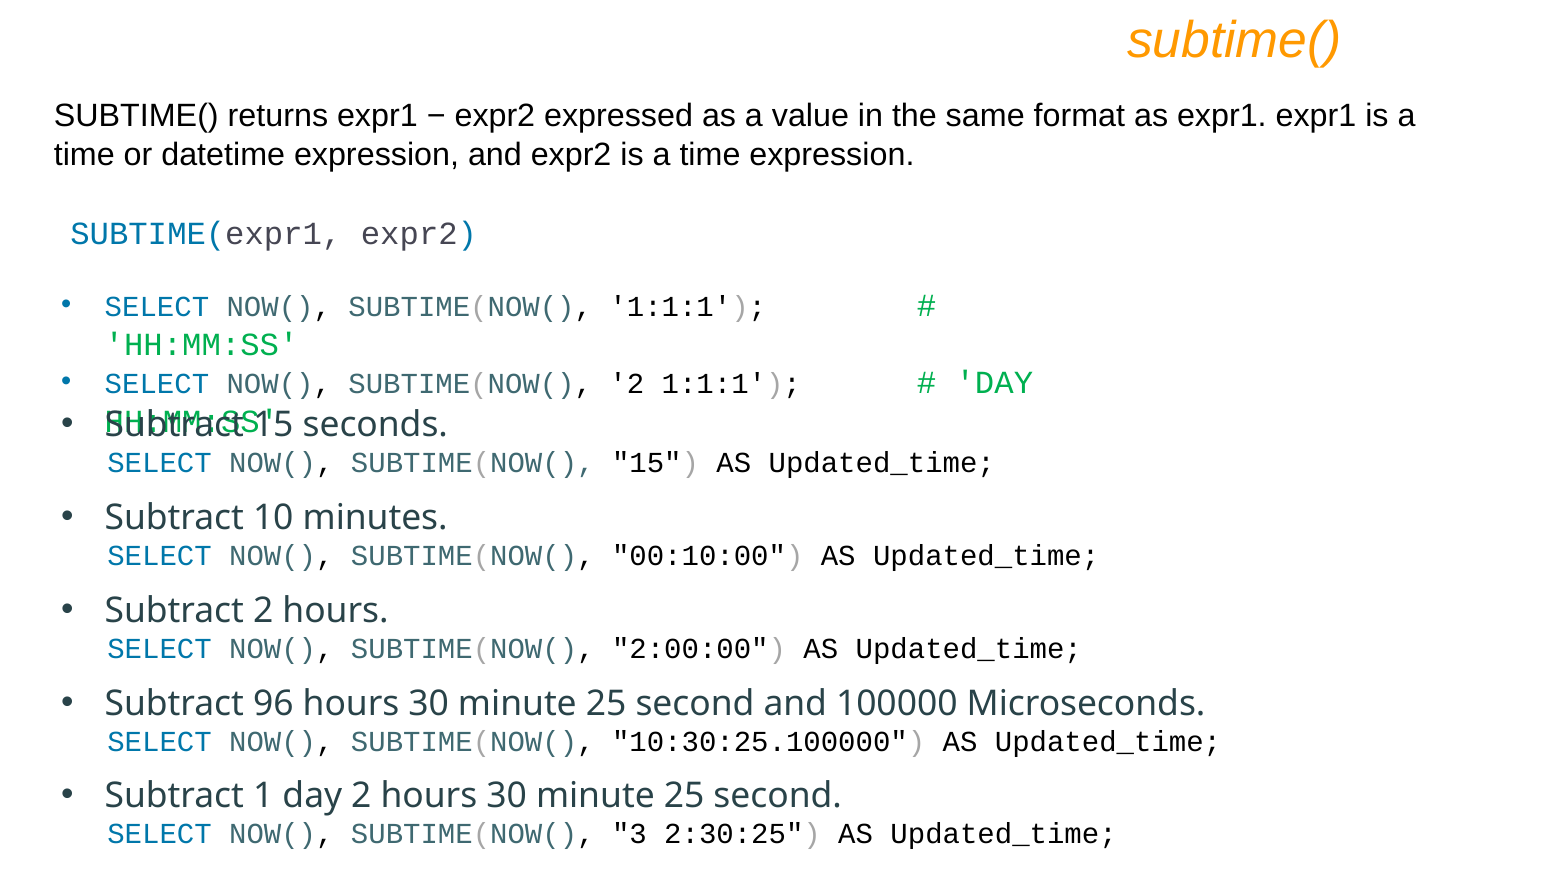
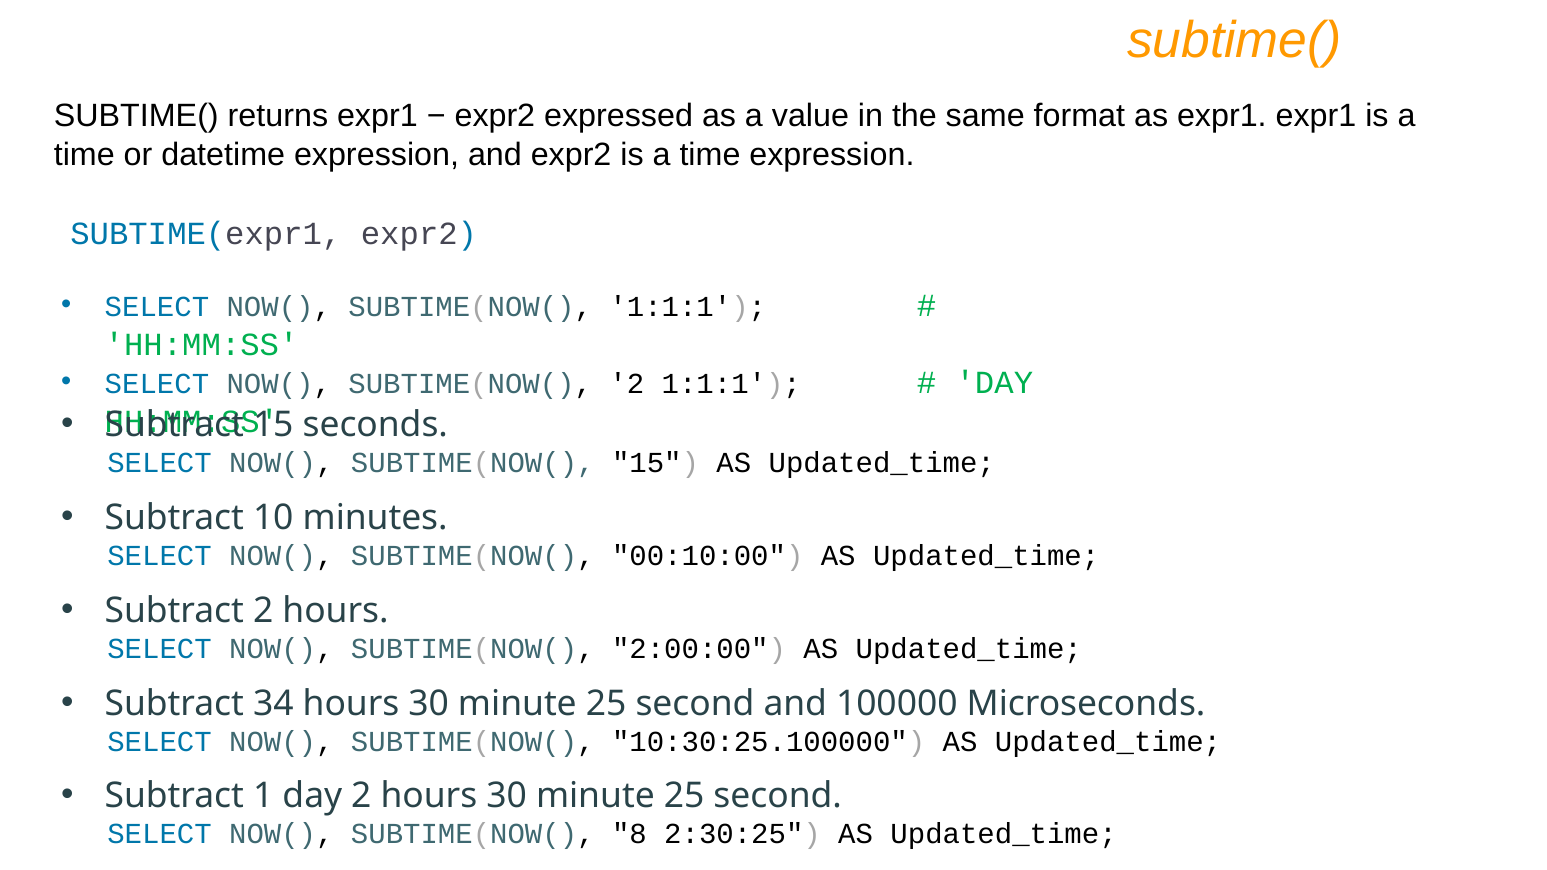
96: 96 -> 34
3: 3 -> 8
